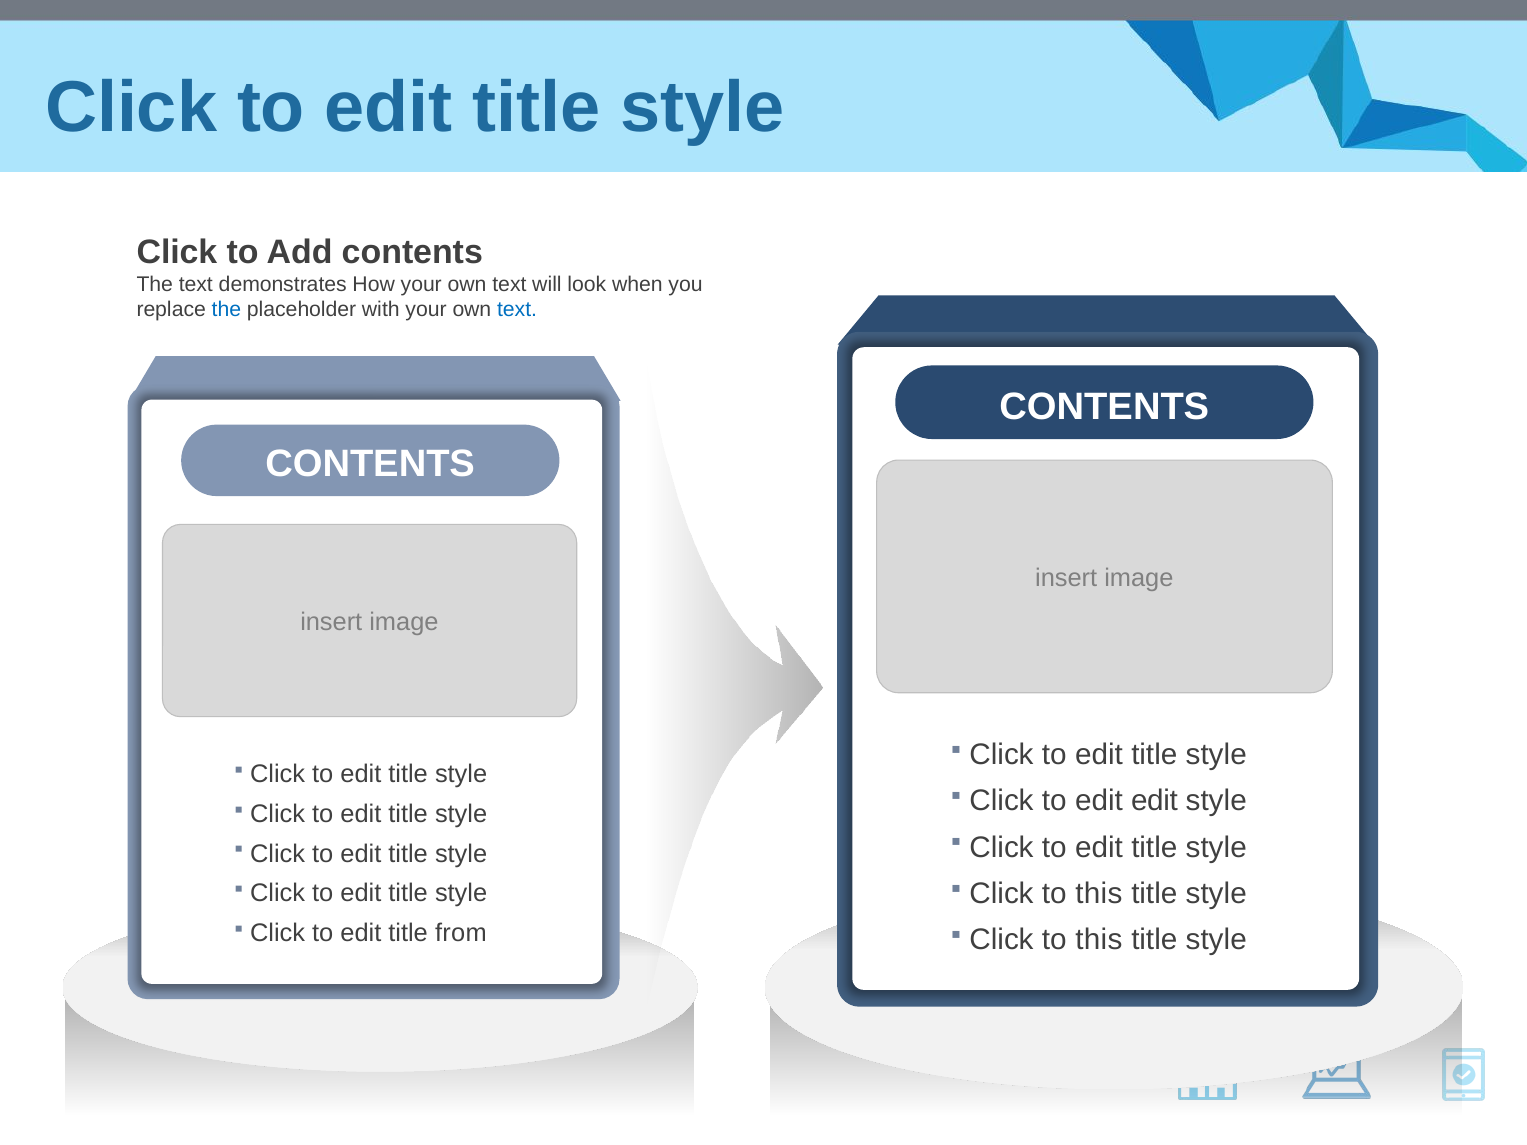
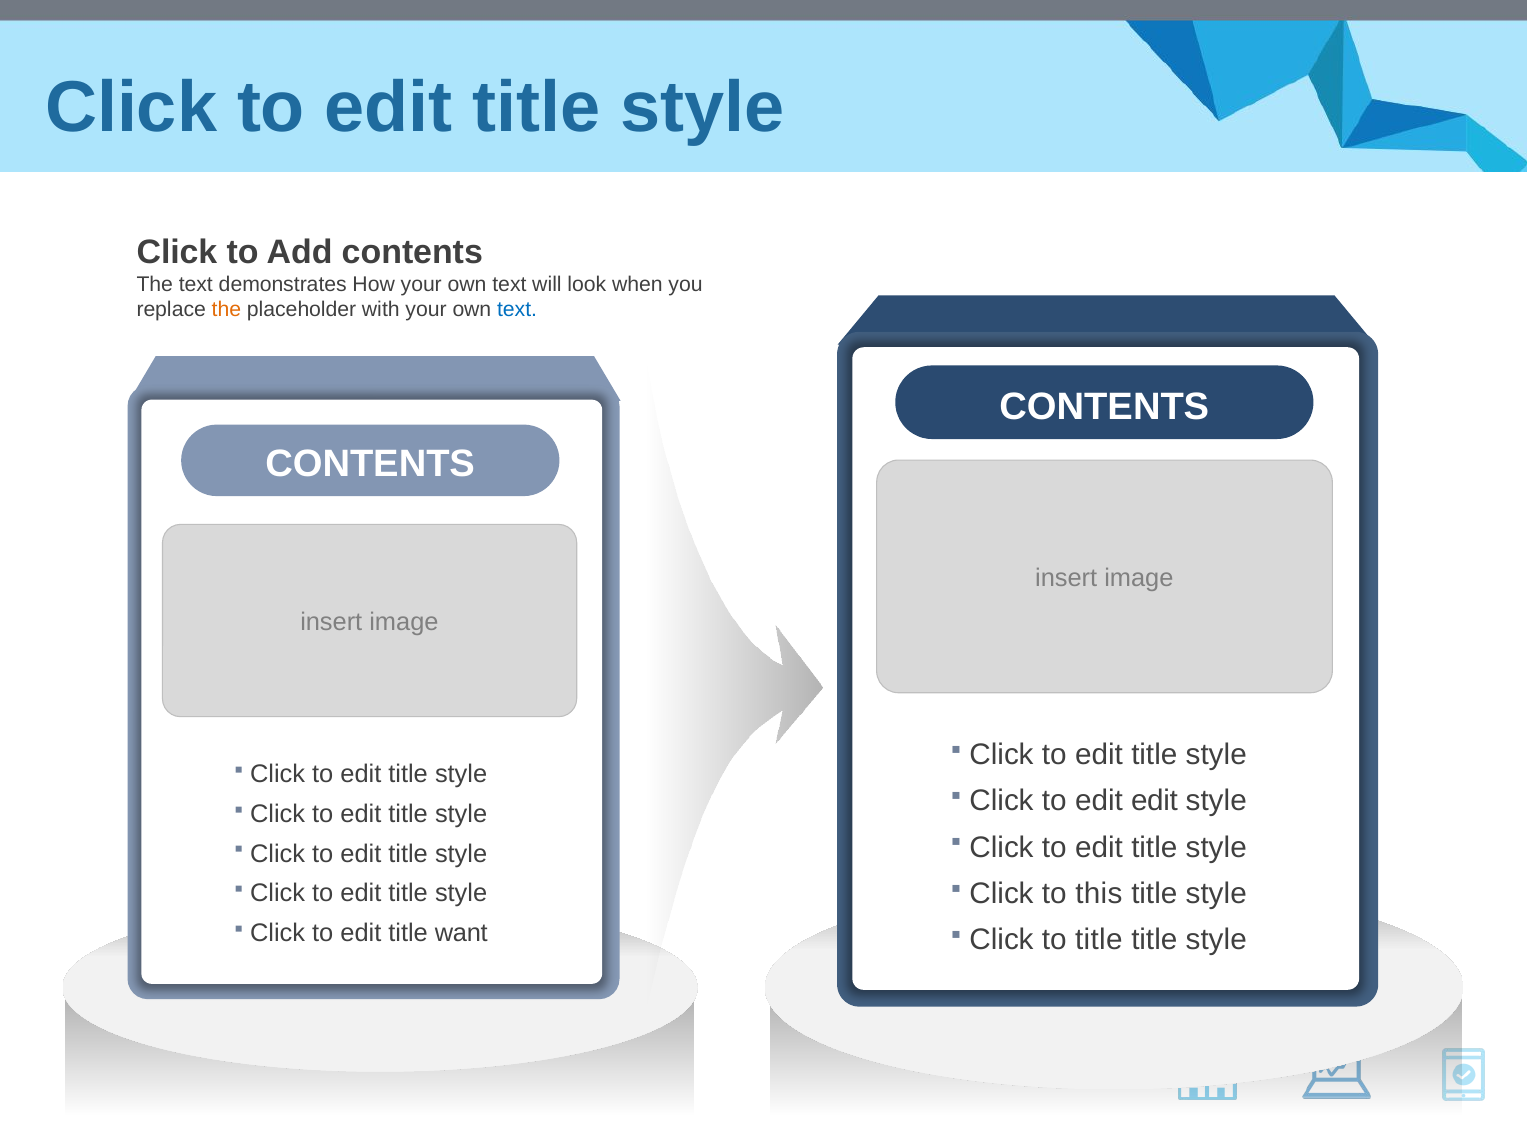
the at (226, 310) colour: blue -> orange
from: from -> want
this at (1099, 940): this -> title
